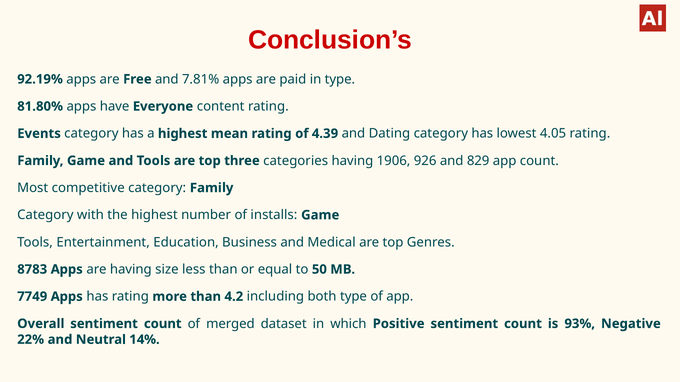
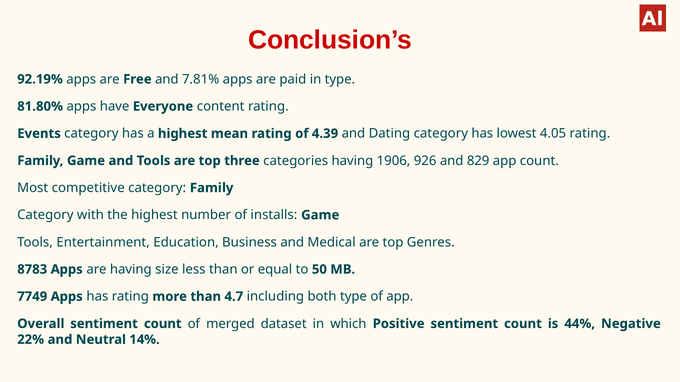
4.2: 4.2 -> 4.7
93%: 93% -> 44%
